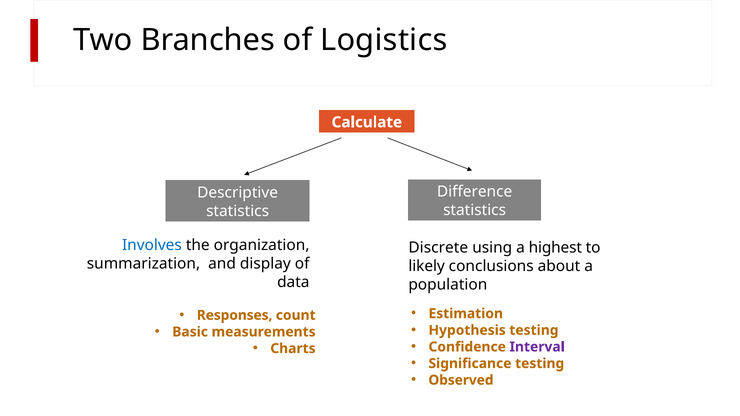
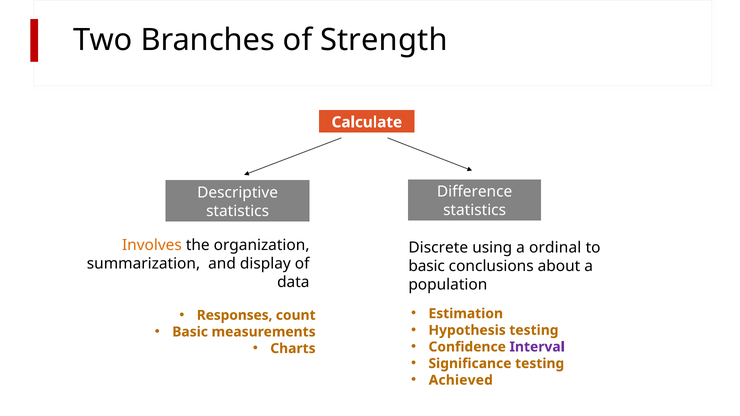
Logistics: Logistics -> Strength
Involves colour: blue -> orange
highest: highest -> ordinal
likely at (427, 266): likely -> basic
Observed: Observed -> Achieved
